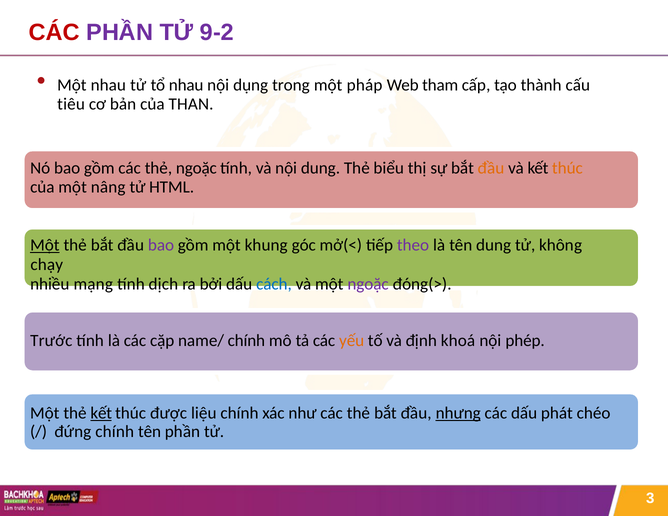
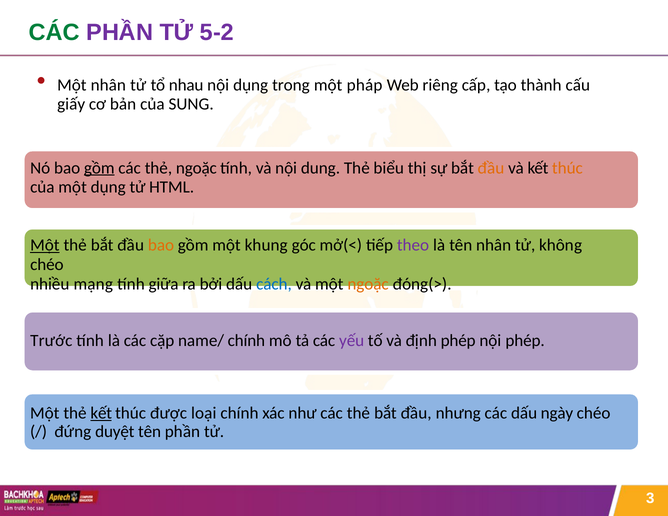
CÁC at (54, 32) colour: red -> green
9-2: 9-2 -> 5-2
Một nhau: nhau -> nhân
tham: tham -> riêng
tiêu: tiêu -> giấy
THAN: THAN -> SUNG
gồm at (99, 168) underline: none -> present
một nâng: nâng -> dụng
bao at (161, 245) colour: purple -> orange
tên dung: dung -> nhân
chạy at (47, 265): chạy -> chéo
dịch: dịch -> giữa
ngoặc at (368, 284) colour: purple -> orange
yếu colour: orange -> purple
định khoá: khoá -> phép
liệu: liệu -> loại
nhưng underline: present -> none
phát: phát -> ngày
đứng chính: chính -> duyệt
